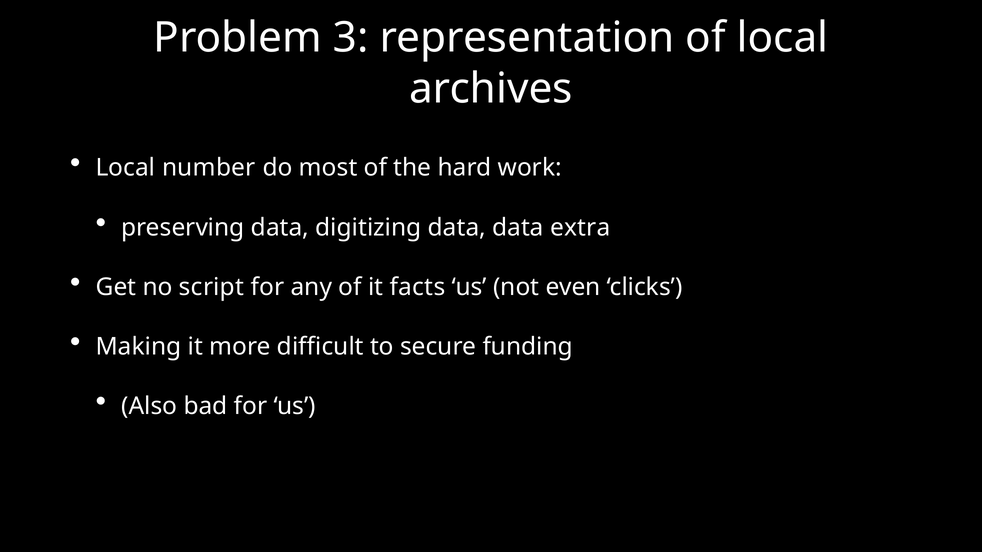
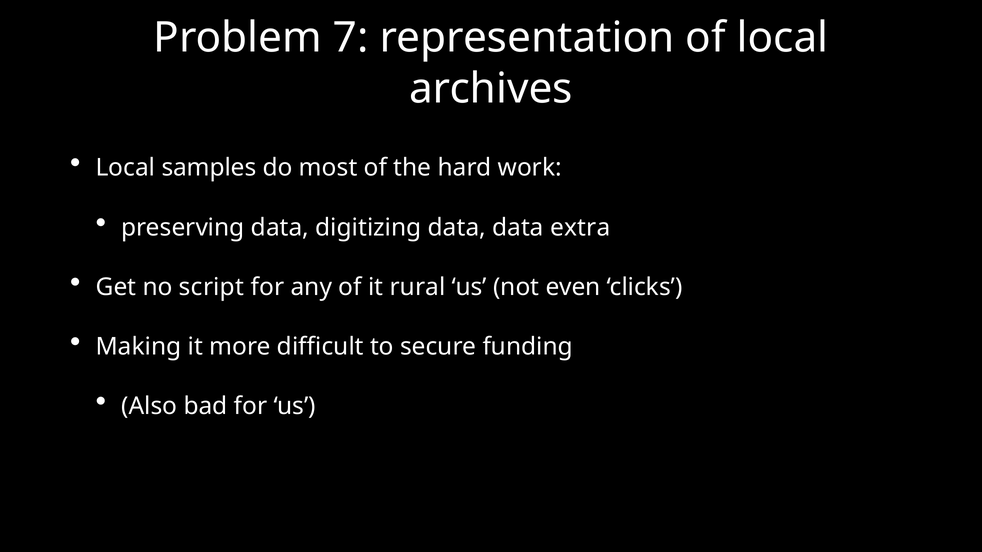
3: 3 -> 7
number: number -> samples
facts: facts -> rural
